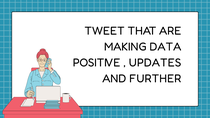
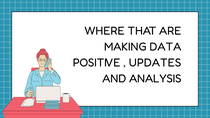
TWEET: TWEET -> WHERE
FURTHER: FURTHER -> ANALYSIS
